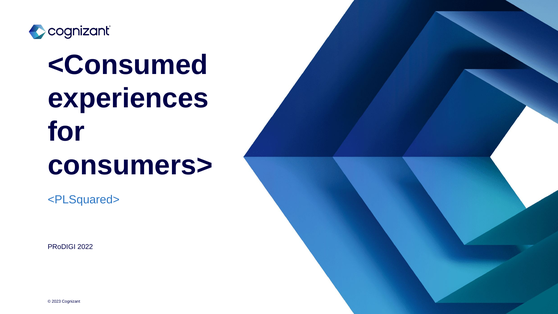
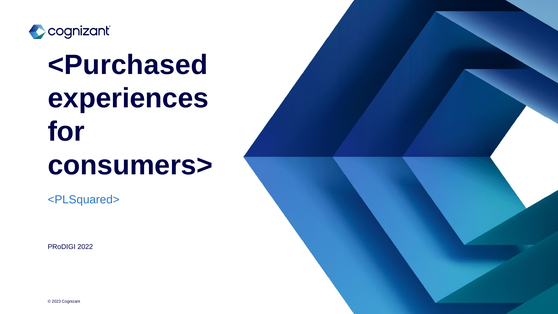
<Consumed: <Consumed -> <Purchased
